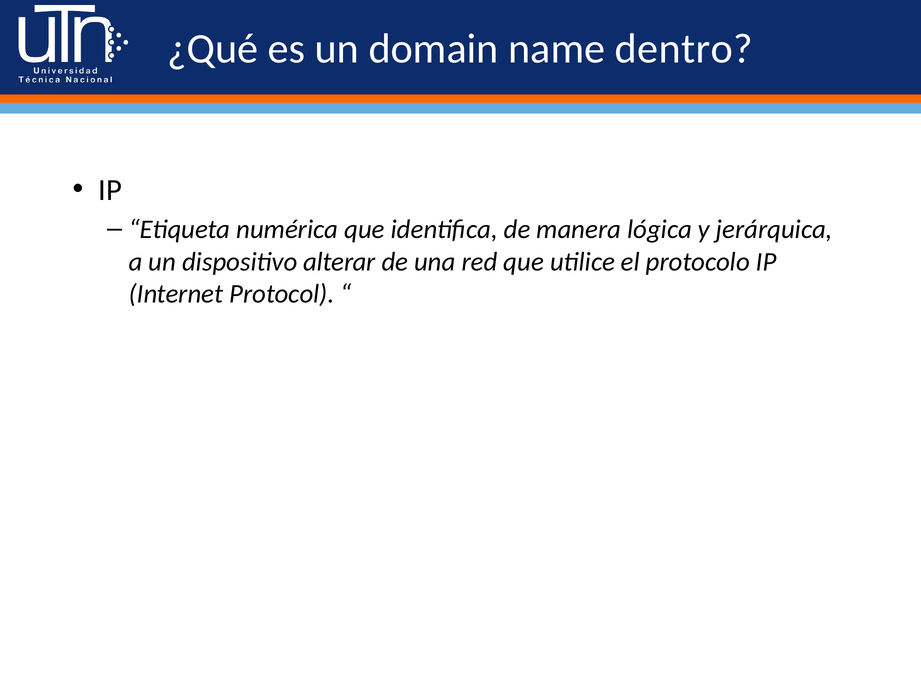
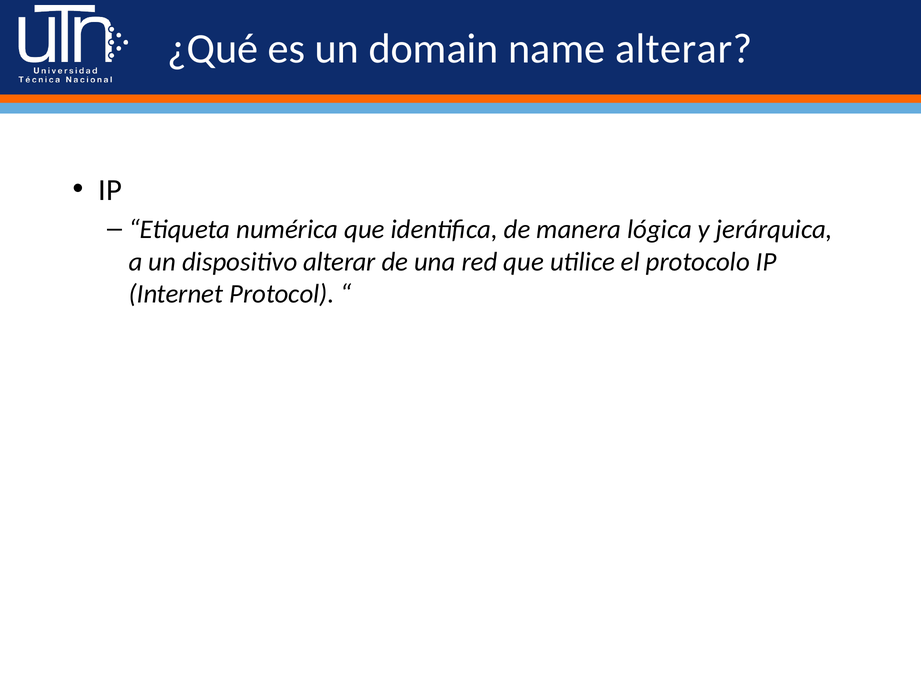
name dentro: dentro -> alterar
